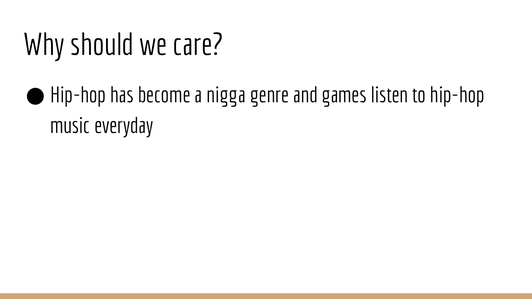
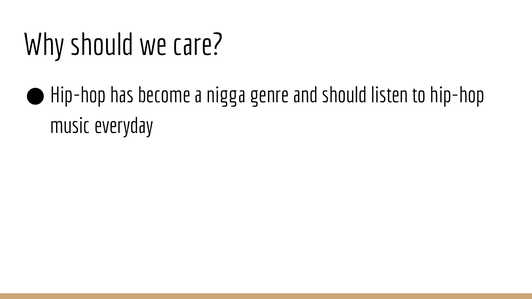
and games: games -> should
